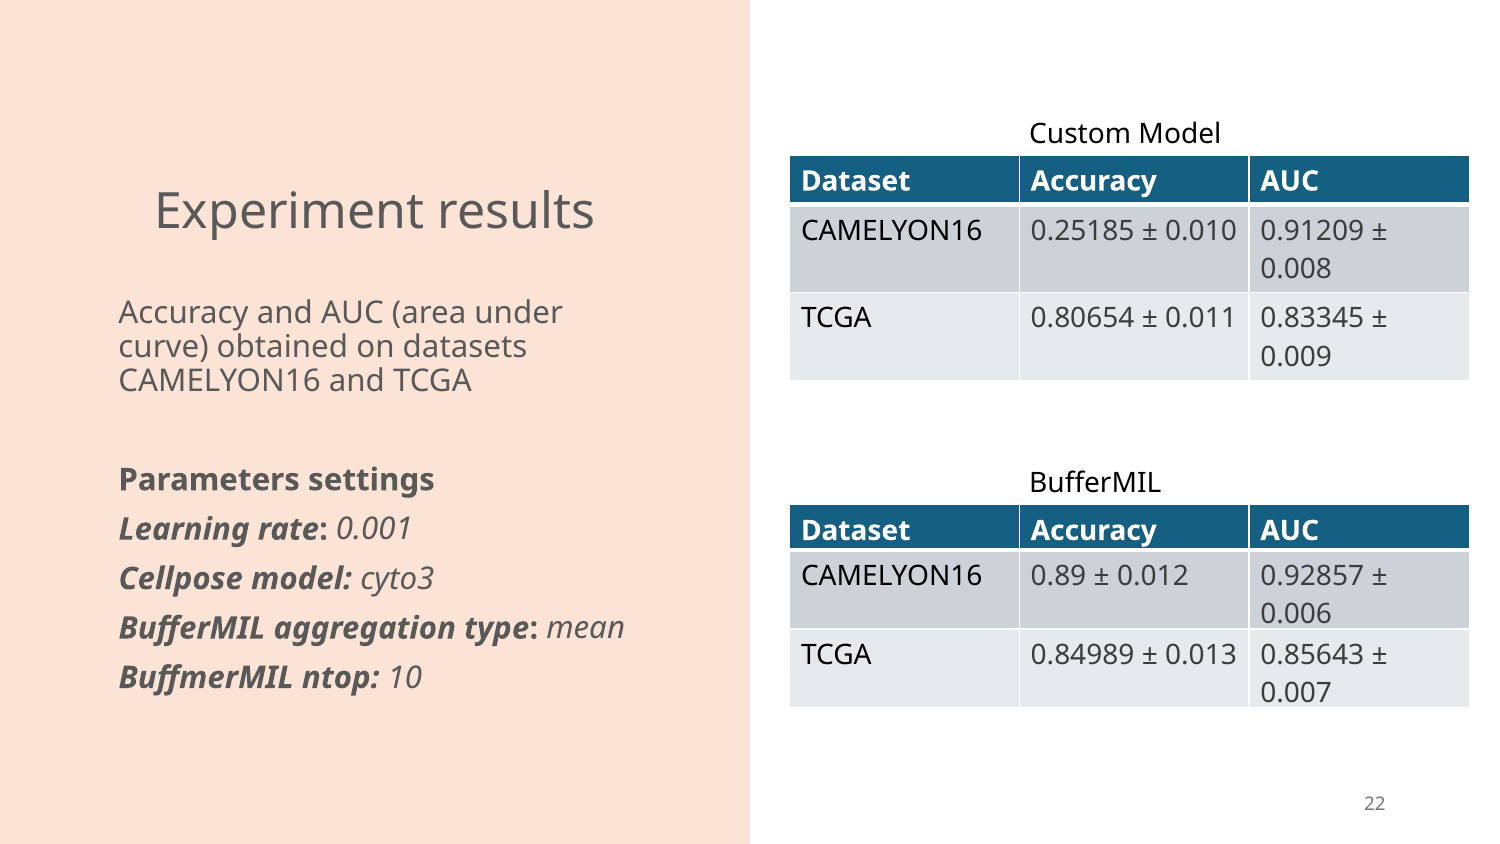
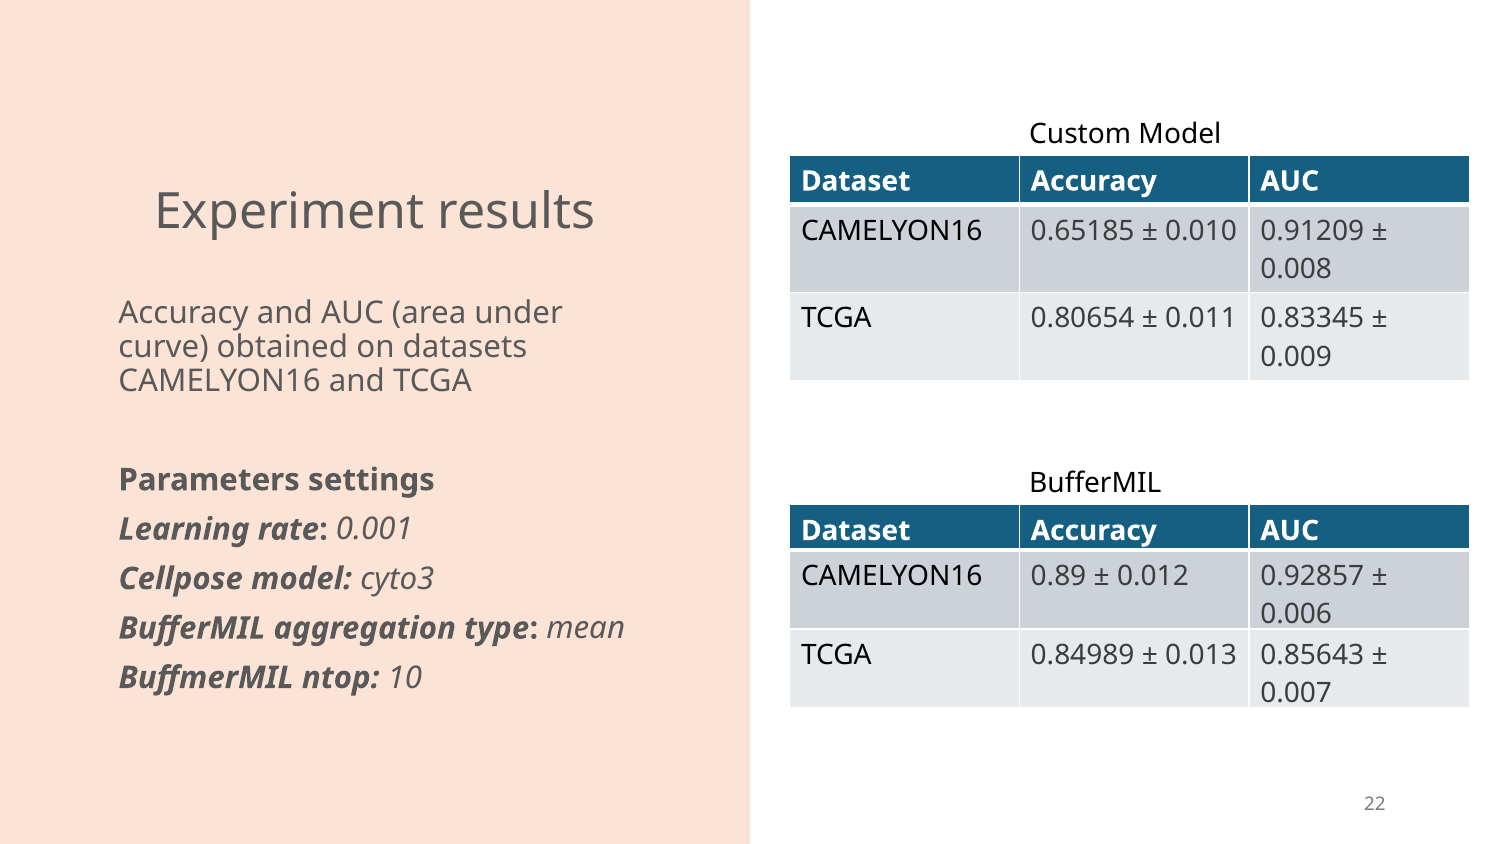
0.25185: 0.25185 -> 0.65185
